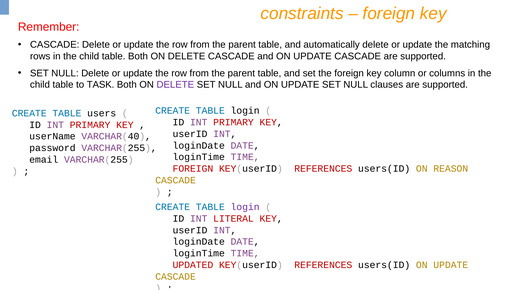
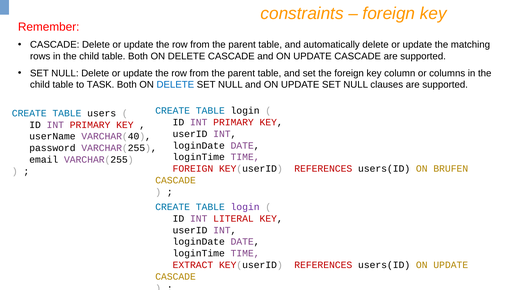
DELETE at (175, 85) colour: purple -> blue
REASON: REASON -> BRUFEN
UPDATED: UPDATED -> EXTRACT
